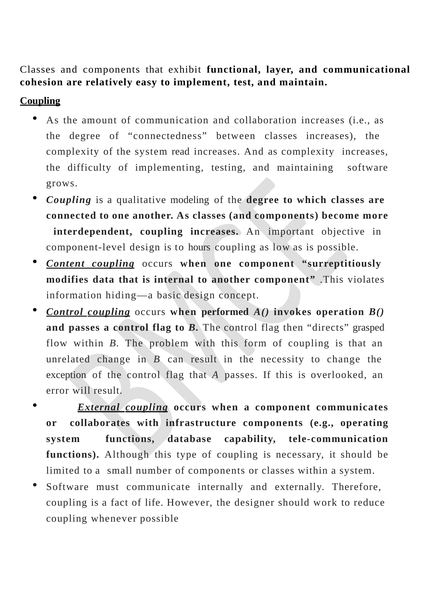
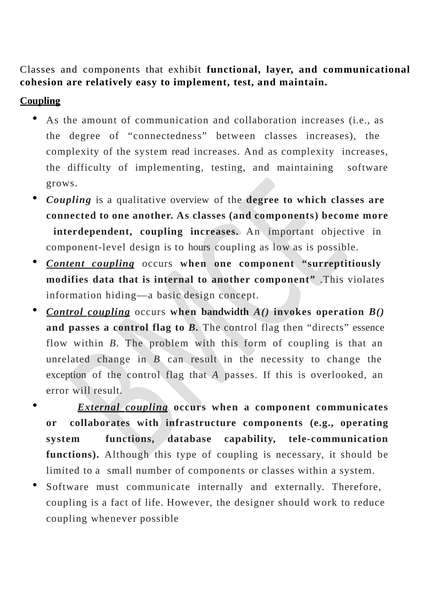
modeling: modeling -> overview
performed: performed -> bandwidth
grasped: grasped -> essence
